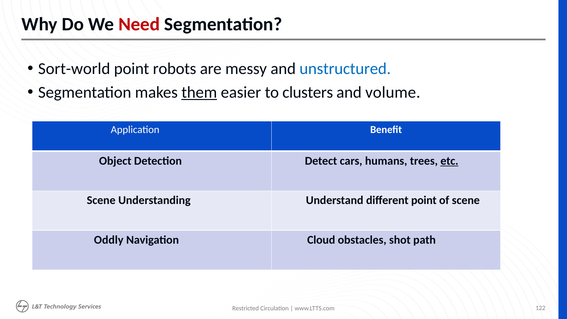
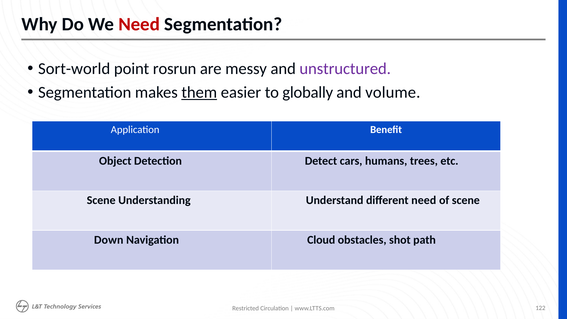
robots: robots -> rosrun
unstructured colour: blue -> purple
clusters: clusters -> globally
etc underline: present -> none
different point: point -> need
Oddly: Oddly -> Down
